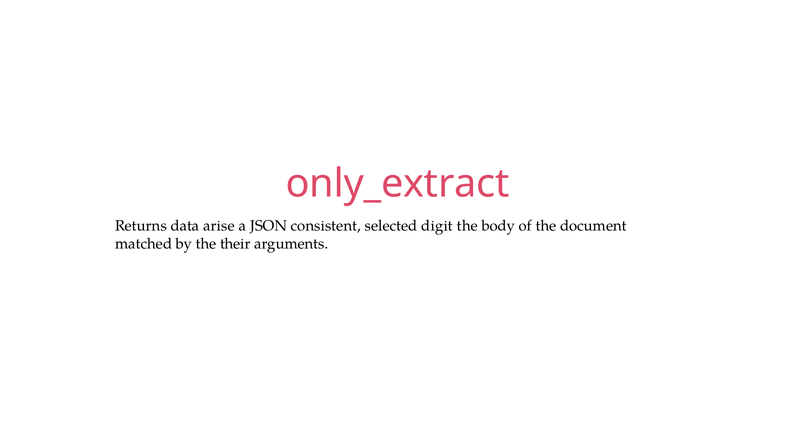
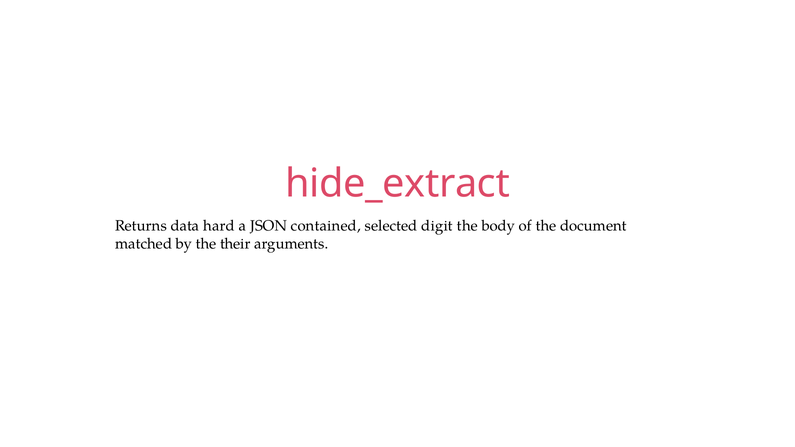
only_extract: only_extract -> hide_extract
arise: arise -> hard
consistent: consistent -> contained
